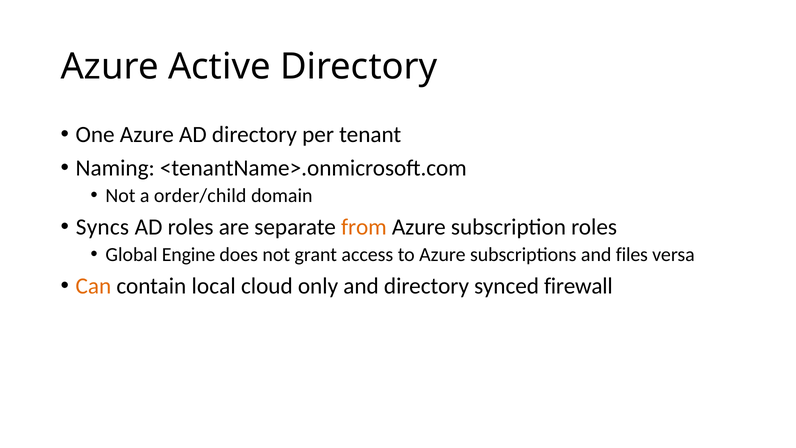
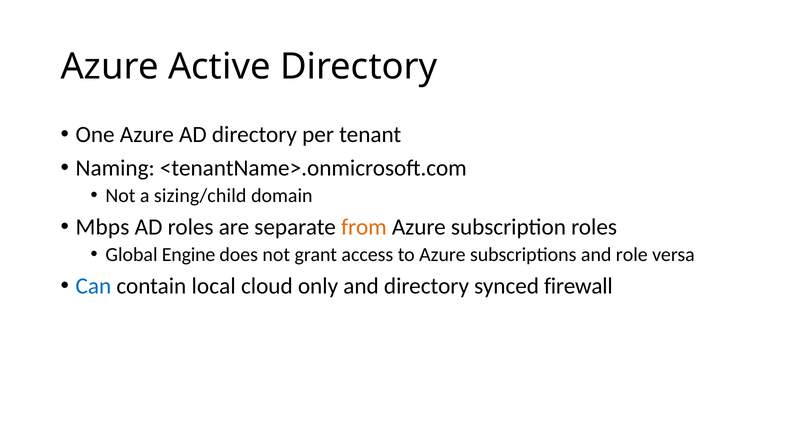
order/child: order/child -> sizing/child
Syncs: Syncs -> Mbps
files: files -> role
Can colour: orange -> blue
